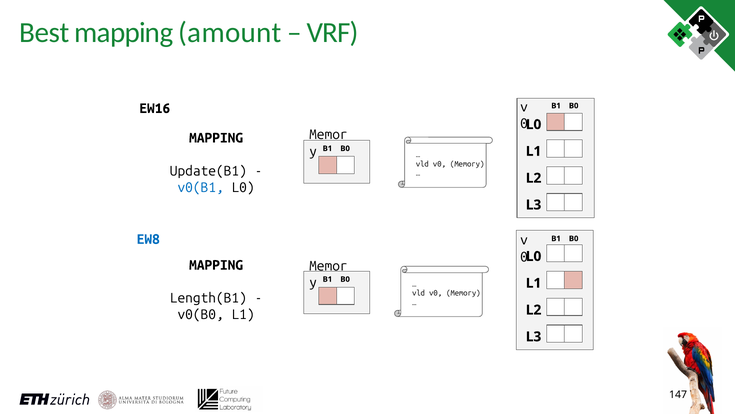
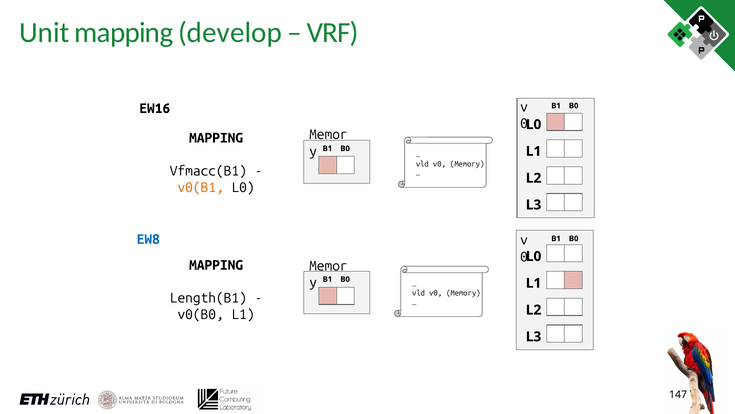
Best: Best -> Unit
amount: amount -> develop
Update(B1: Update(B1 -> Vfmacc(B1
v0(B1 colour: blue -> orange
